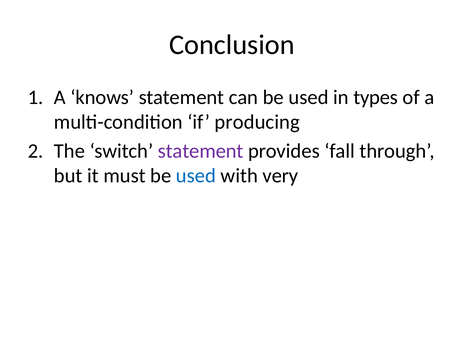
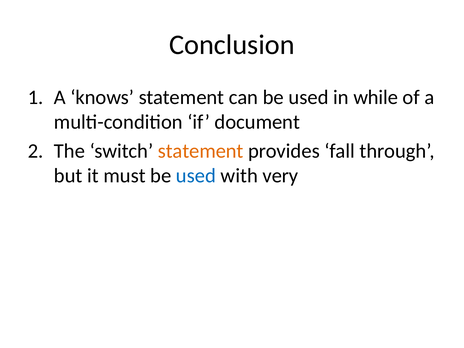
types: types -> while
producing: producing -> document
statement at (201, 151) colour: purple -> orange
